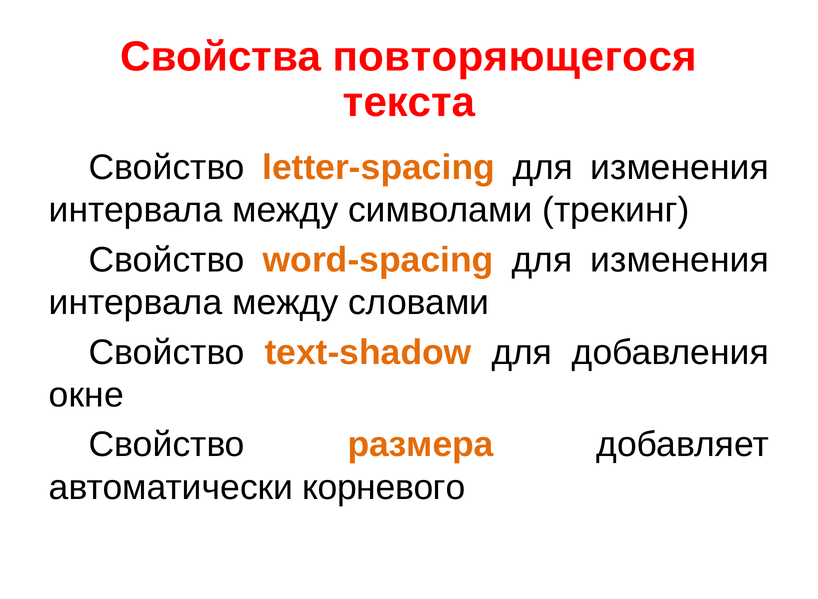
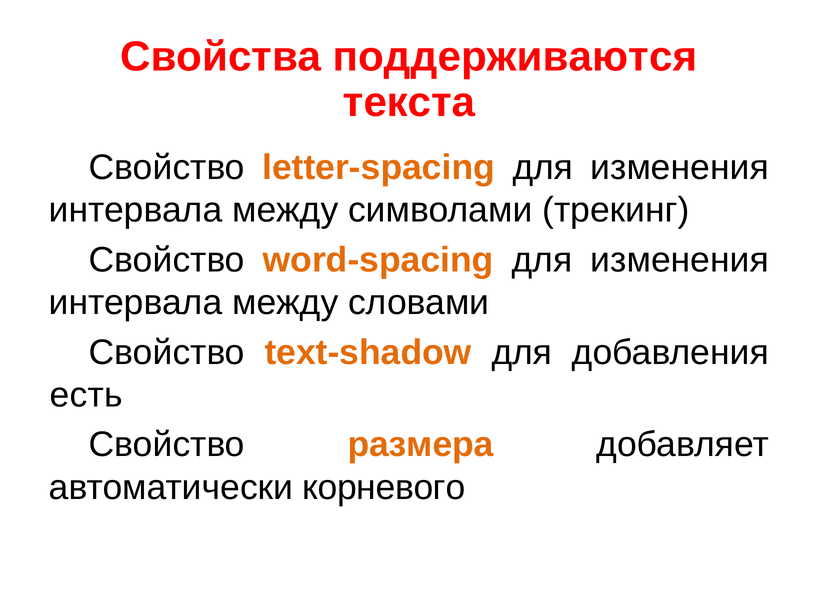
повторяющегося: повторяющегося -> поддерживаются
окне: окне -> есть
